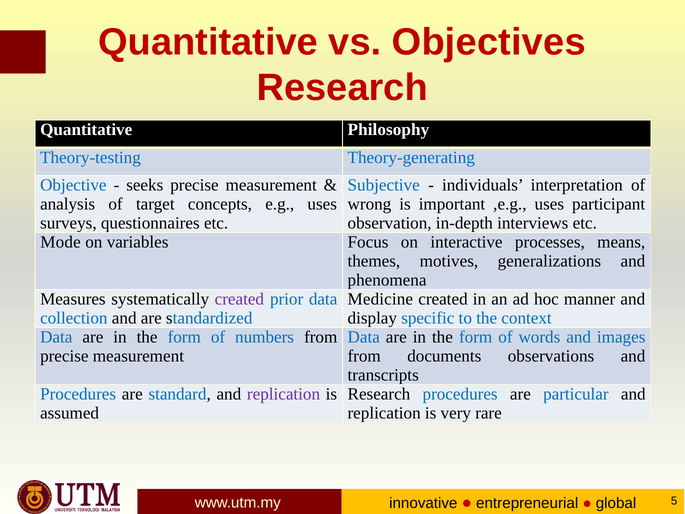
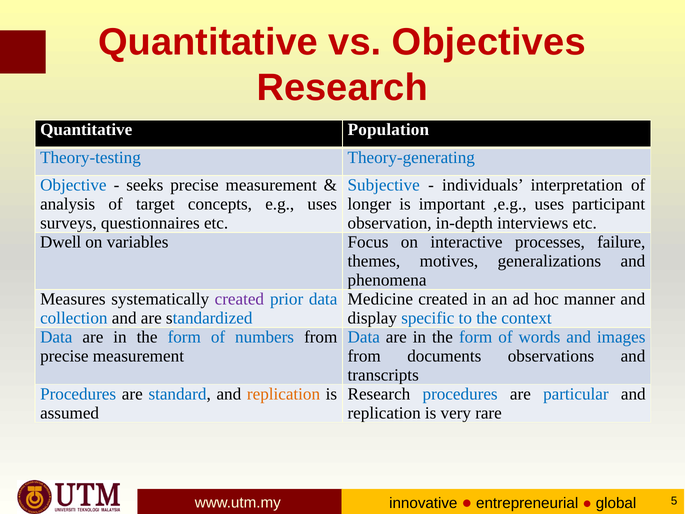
Philosophy: Philosophy -> Population
wrong: wrong -> longer
Mode: Mode -> Dwell
means: means -> failure
replication at (284, 394) colour: purple -> orange
